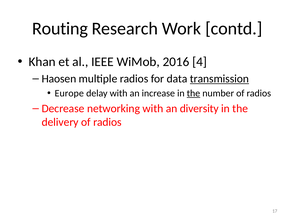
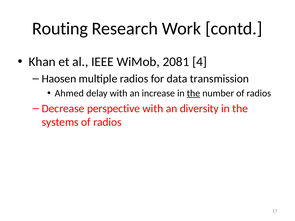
2016: 2016 -> 2081
transmission underline: present -> none
Europe: Europe -> Ahmed
networking: networking -> perspective
delivery: delivery -> systems
